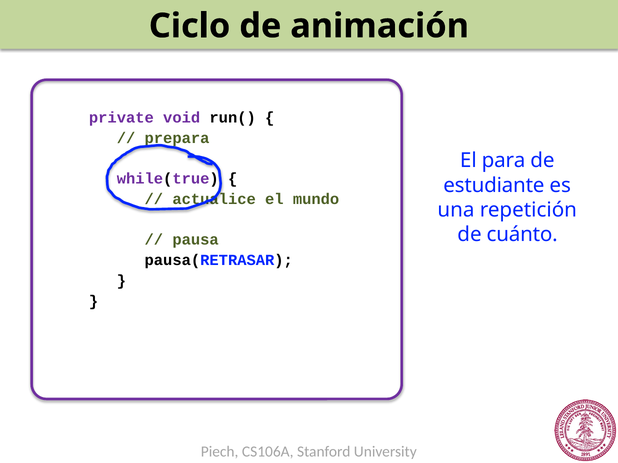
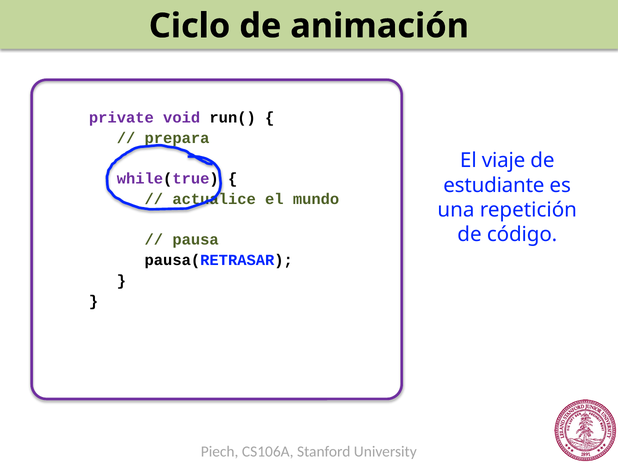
para: para -> viaje
cuánto: cuánto -> código
